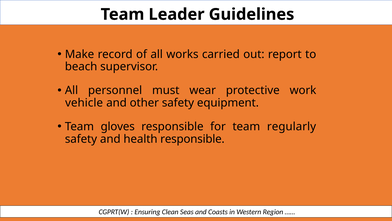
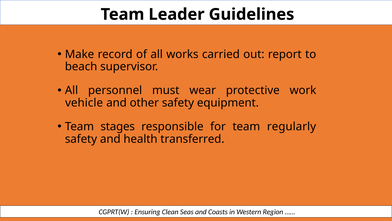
gloves: gloves -> stages
health responsible: responsible -> transferred
